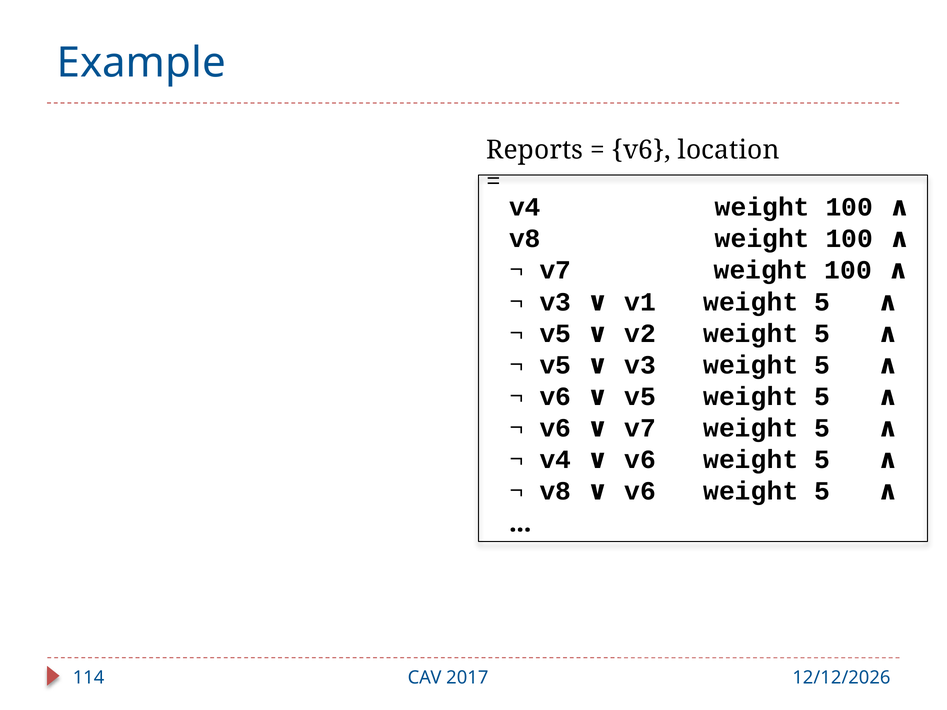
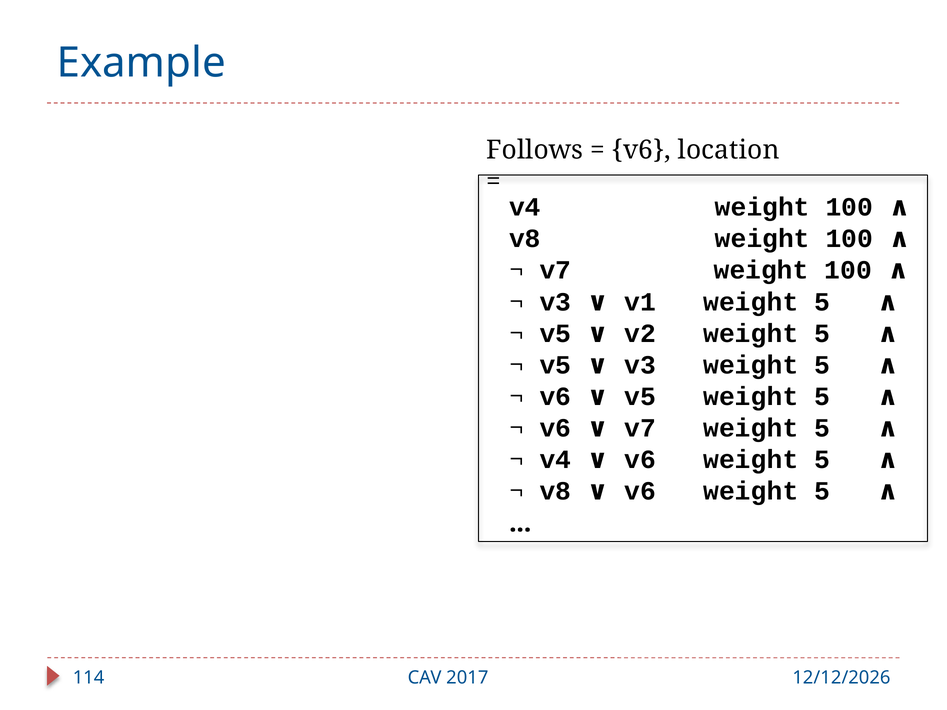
Reports: Reports -> Follows
